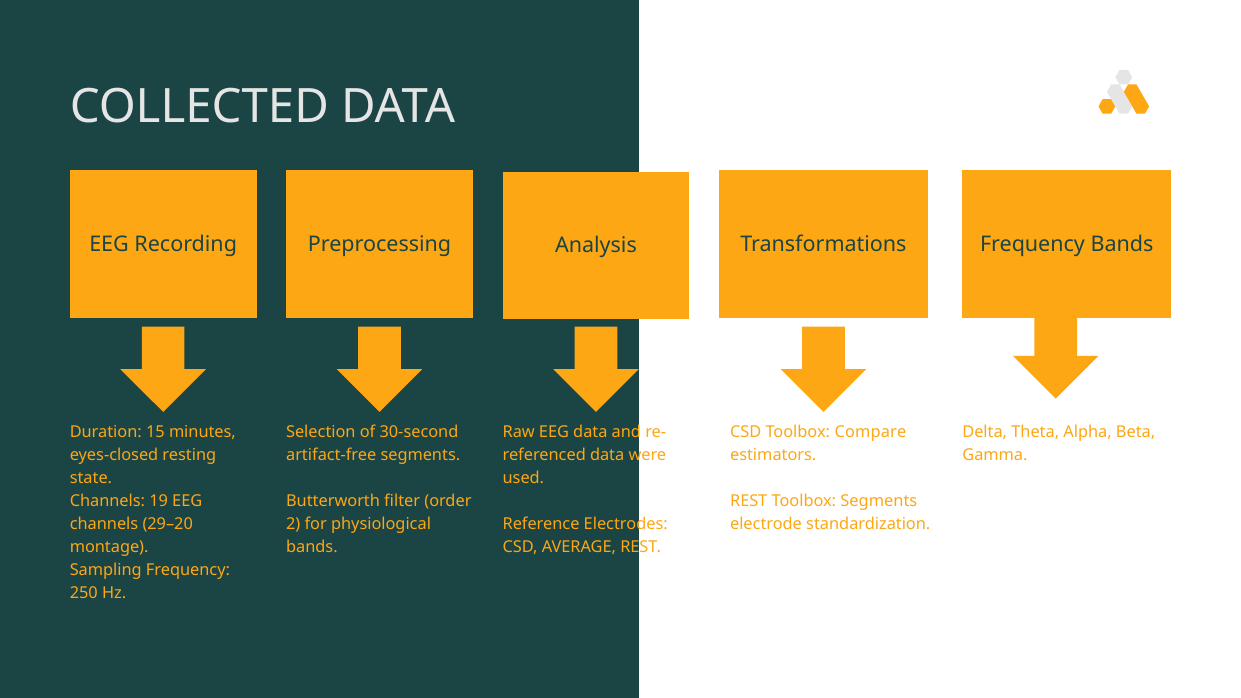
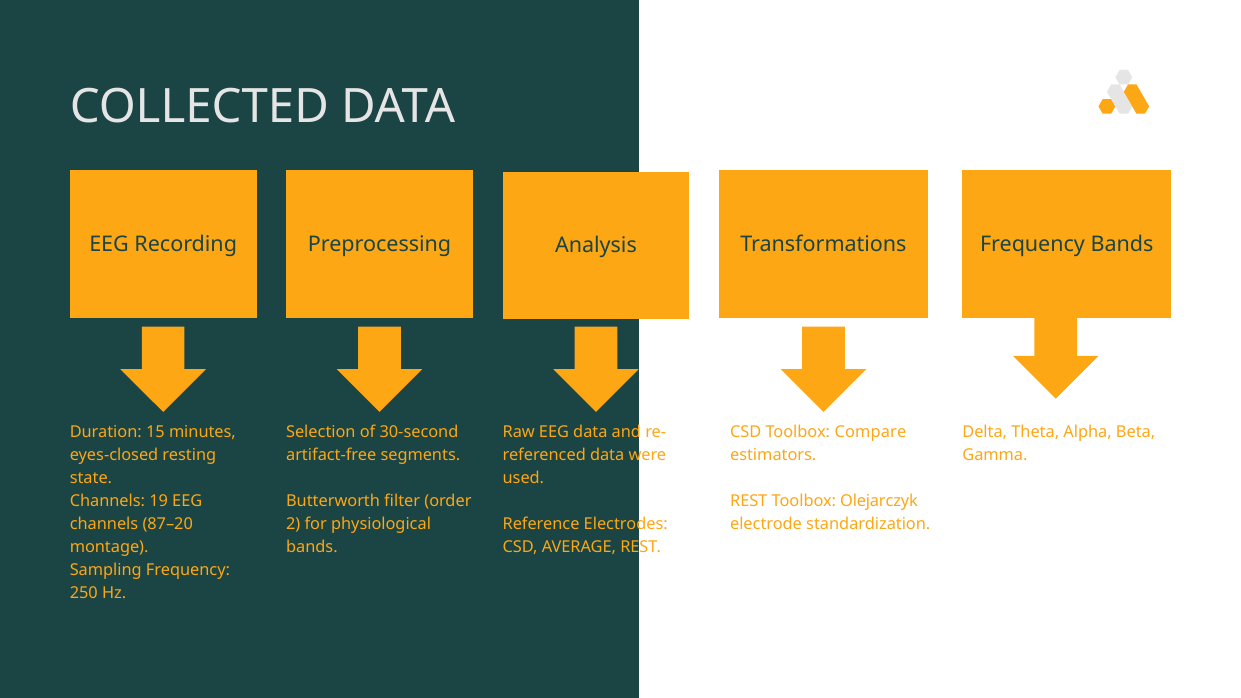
Toolbox Segments: Segments -> Olejarczyk
29–20: 29–20 -> 87–20
